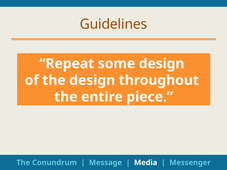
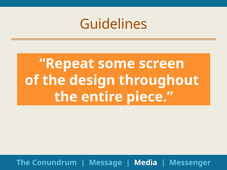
some design: design -> screen
